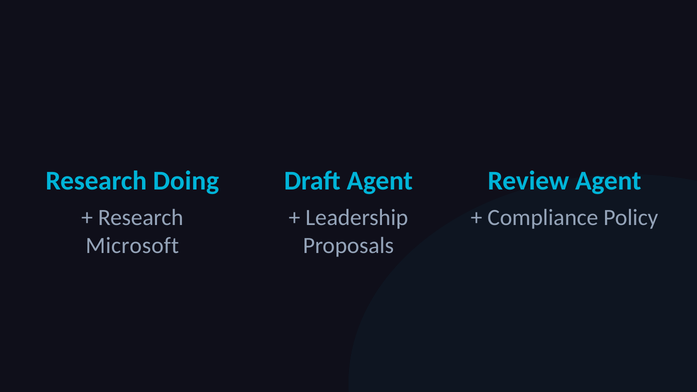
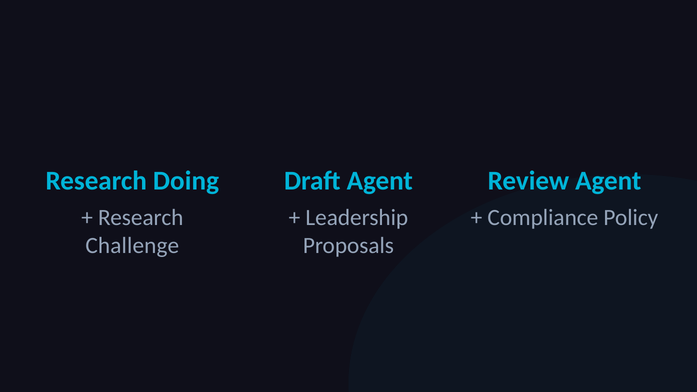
Microsoft: Microsoft -> Challenge
